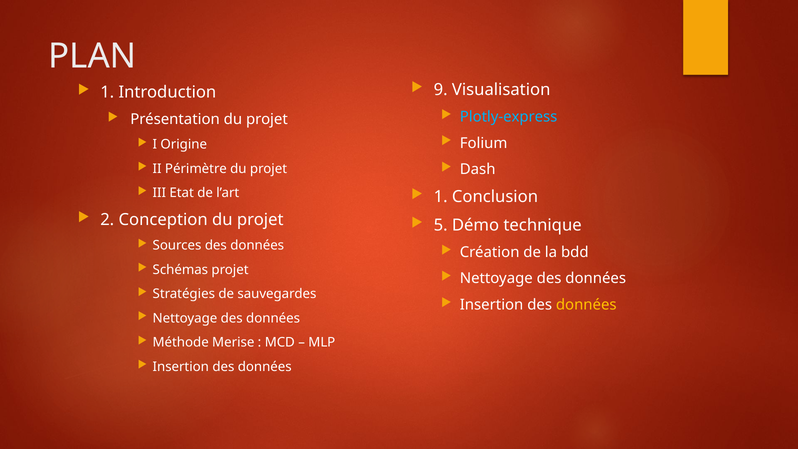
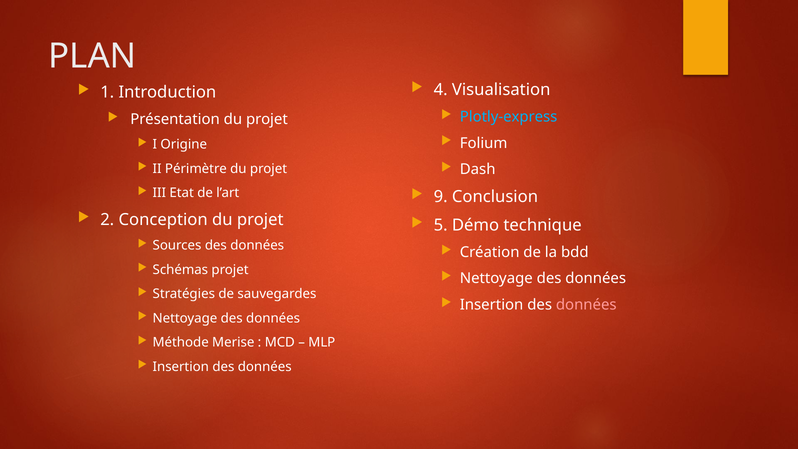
9: 9 -> 4
1 at (441, 197): 1 -> 9
données at (586, 305) colour: yellow -> pink
